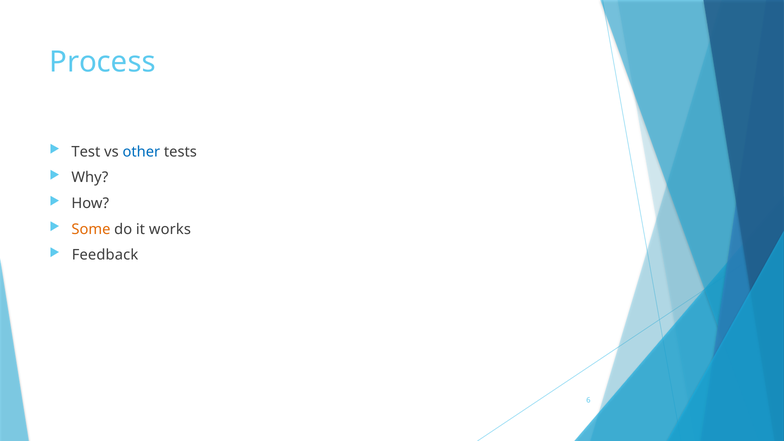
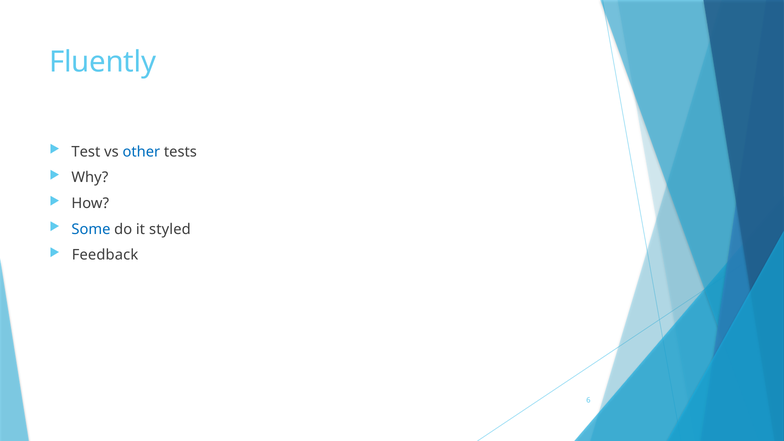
Process: Process -> Fluently
Some colour: orange -> blue
works: works -> styled
